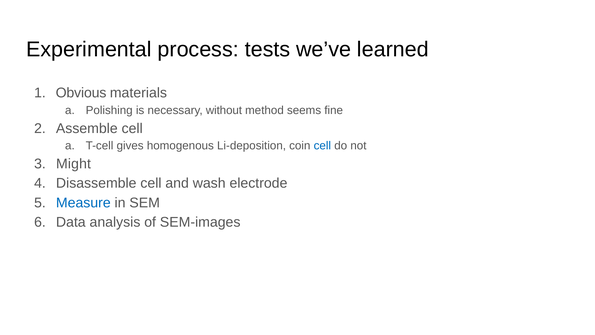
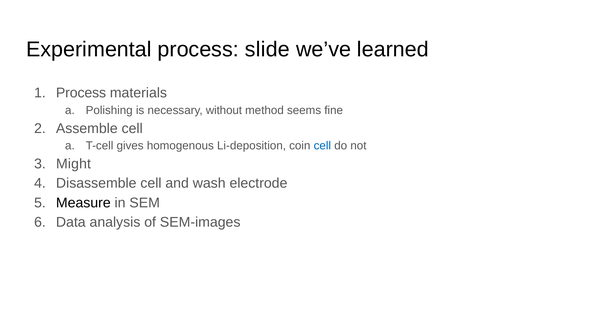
tests: tests -> slide
Obvious at (81, 93): Obvious -> Process
Measure colour: blue -> black
